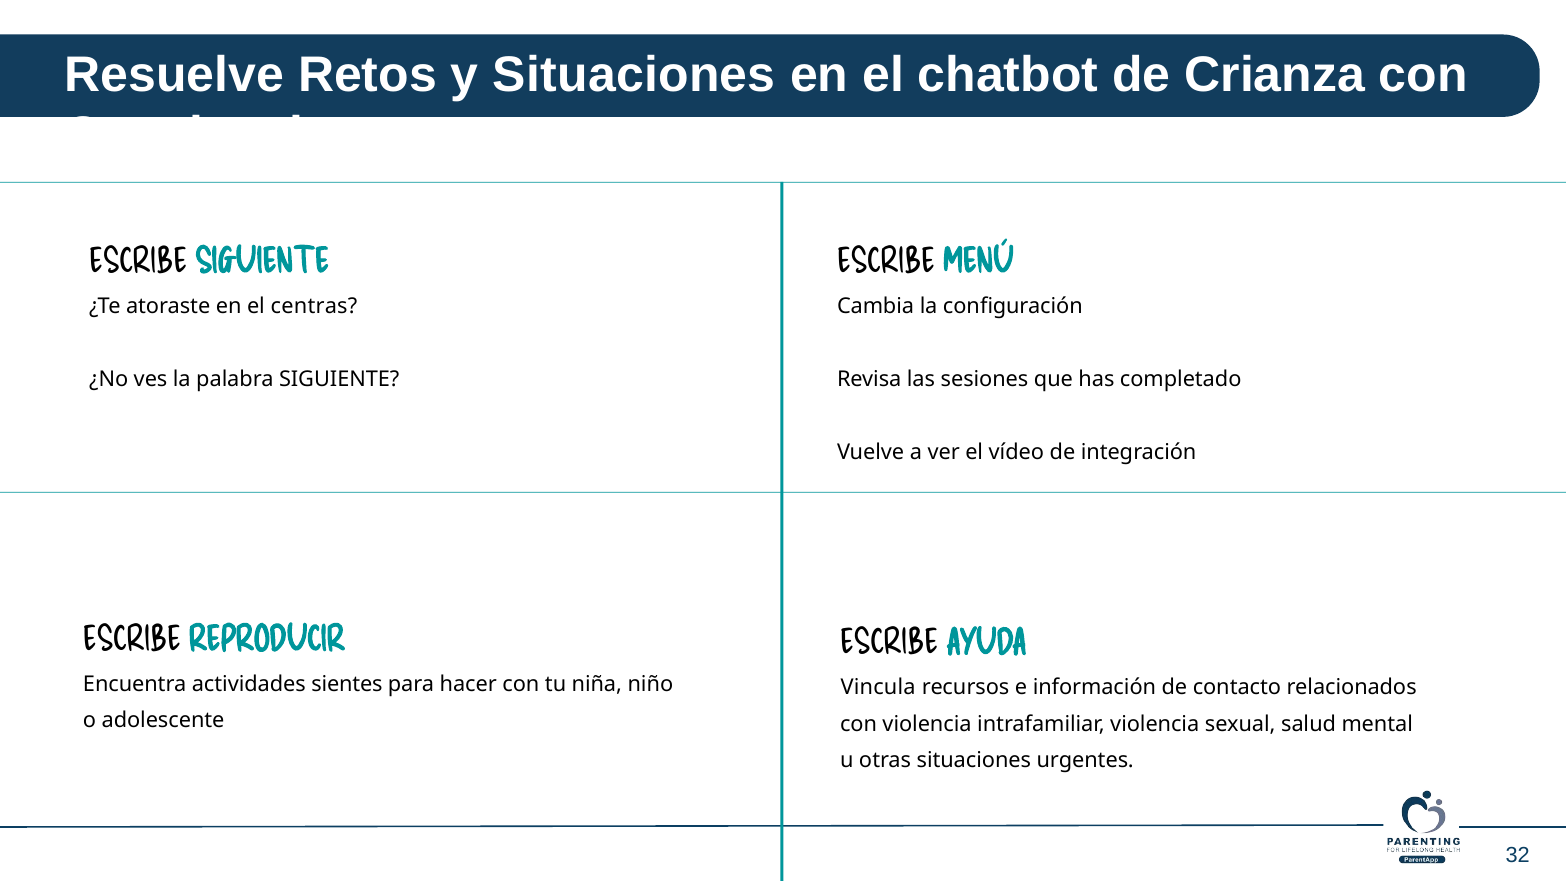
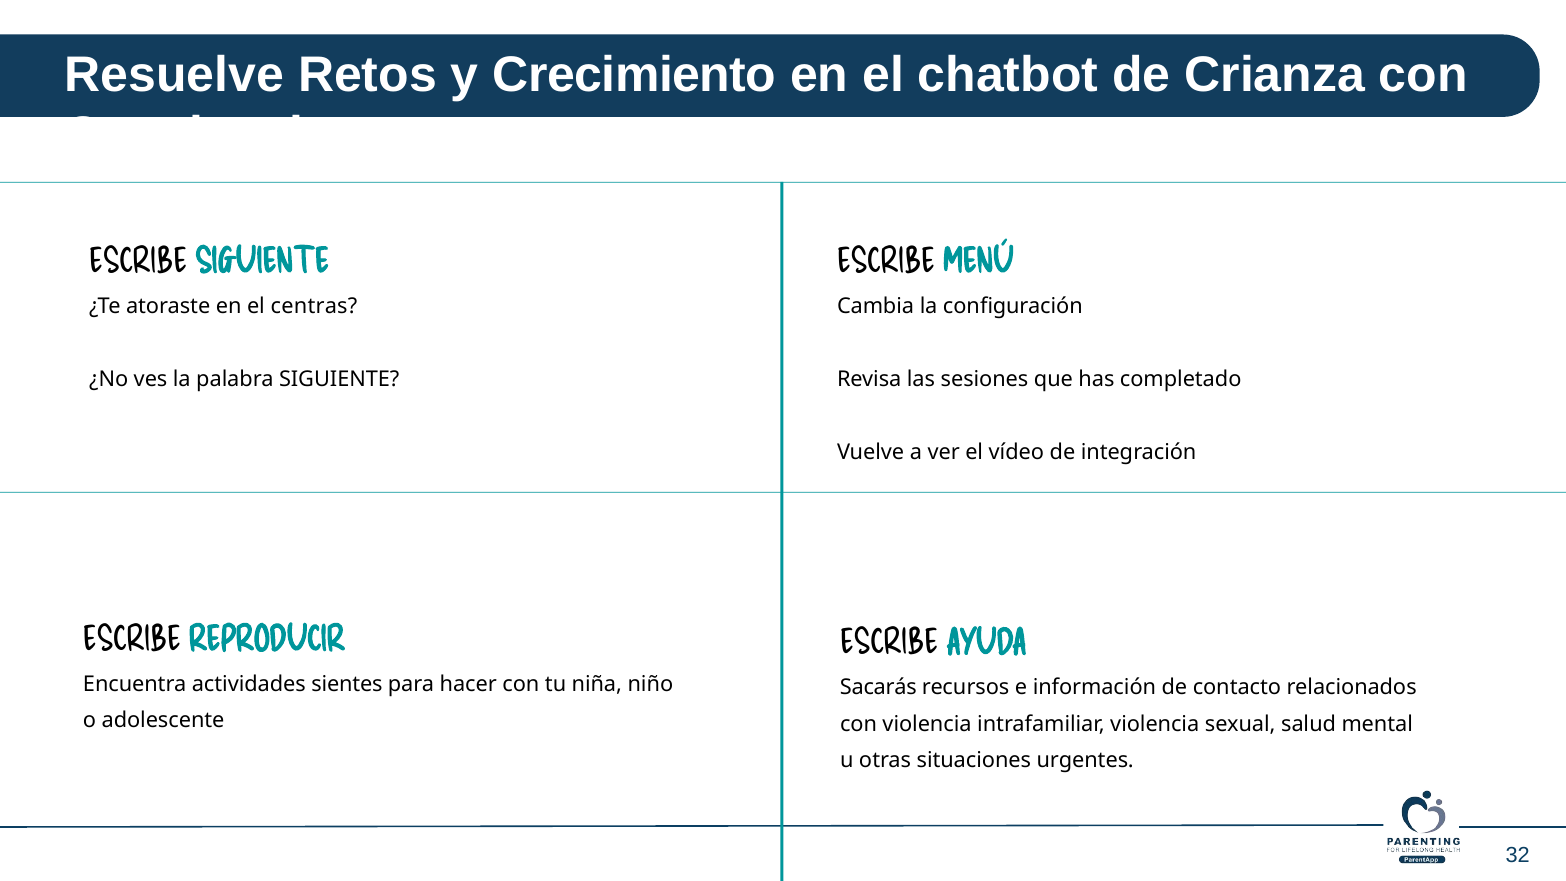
y Situaciones: Situaciones -> Crecimiento
Vincula: Vincula -> Sacarás
